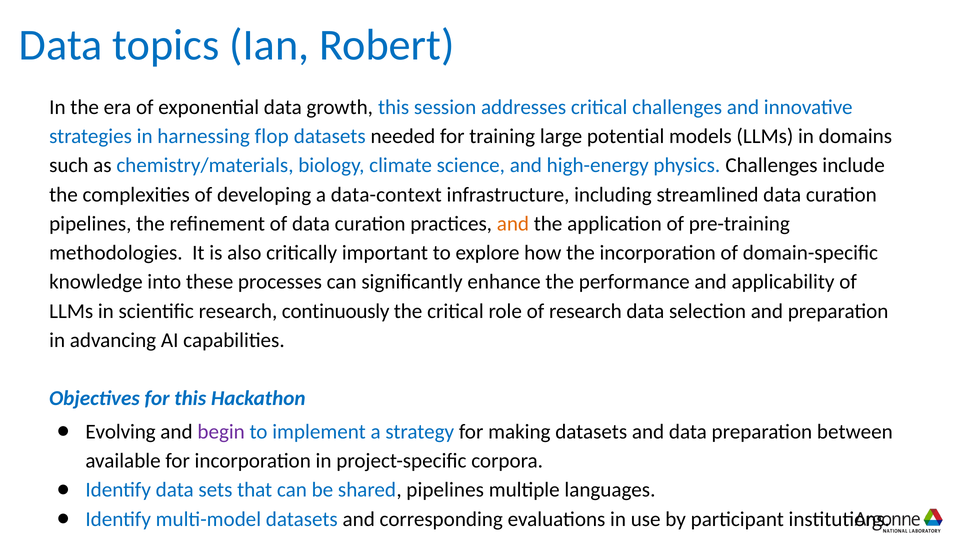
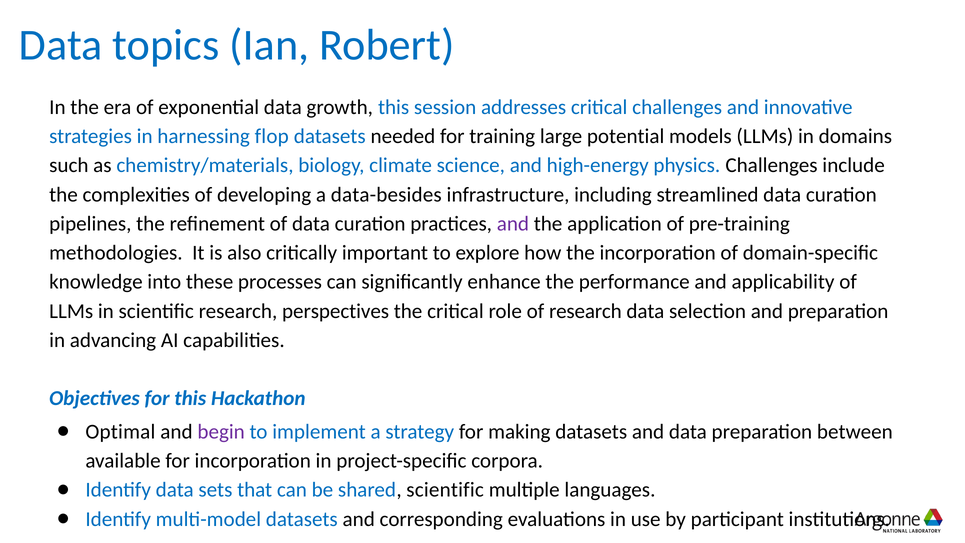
data-context: data-context -> data-besides
and at (513, 224) colour: orange -> purple
continuously: continuously -> perspectives
Evolving: Evolving -> Optimal
shared pipelines: pipelines -> scientific
